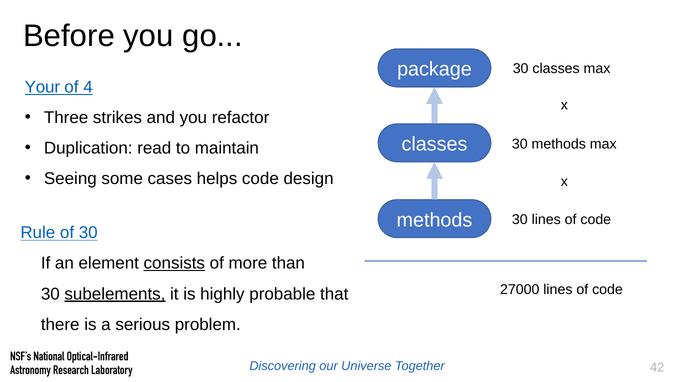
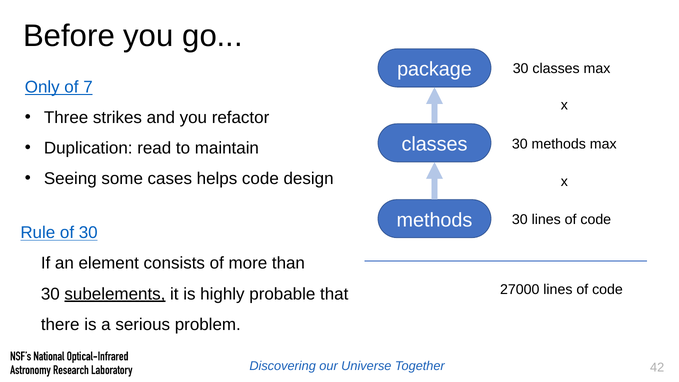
Your: Your -> Only
4: 4 -> 7
consists underline: present -> none
